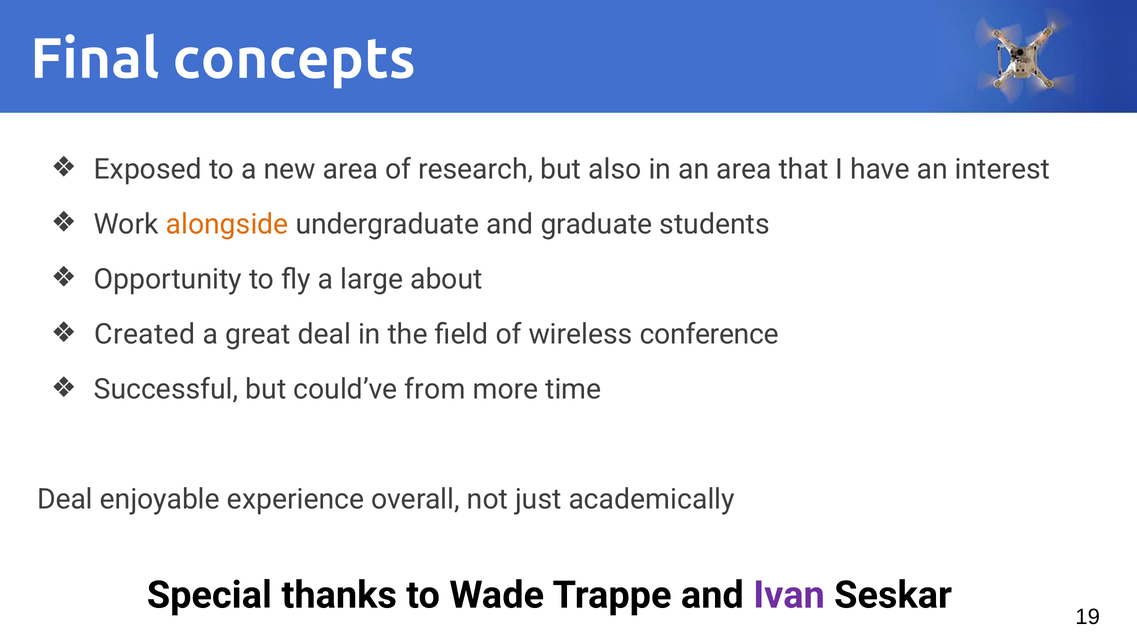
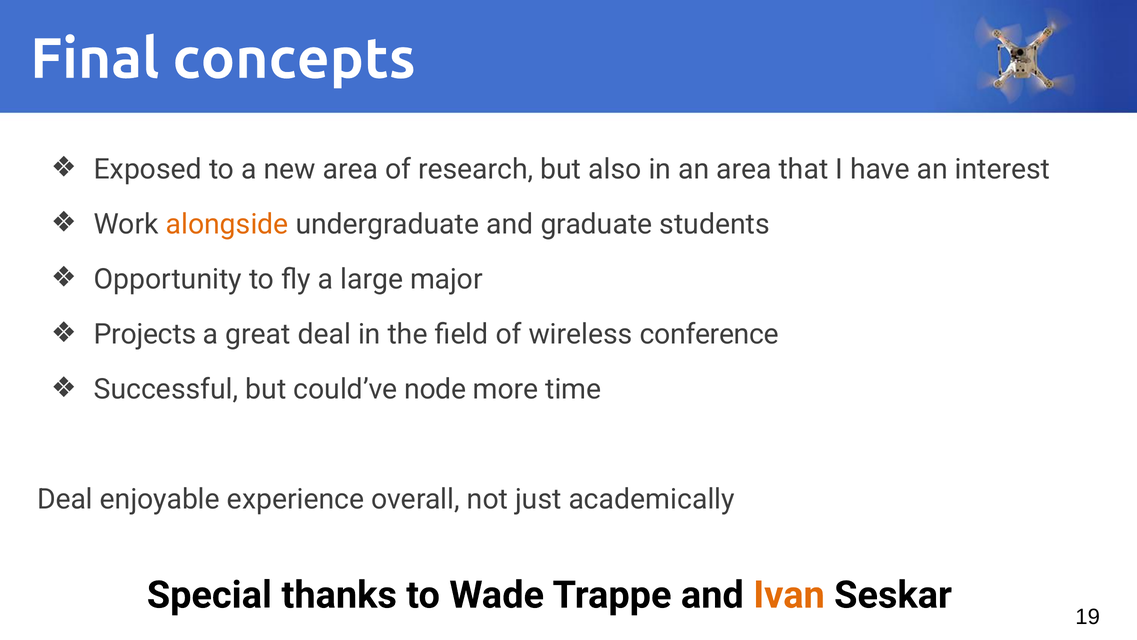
about: about -> major
Created: Created -> Projects
from: from -> node
Ivan colour: purple -> orange
